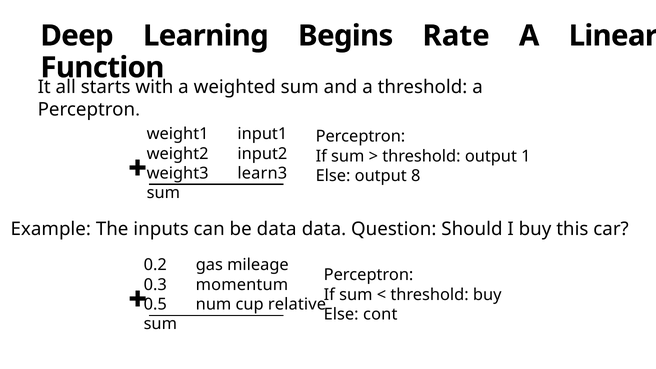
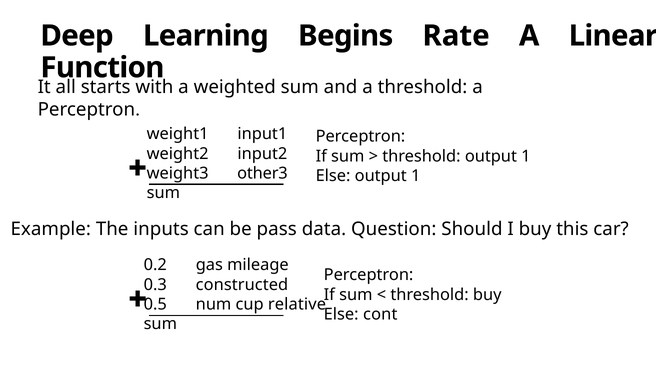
learn3: learn3 -> other3
Else output 8: 8 -> 1
be data: data -> pass
momentum: momentum -> constructed
